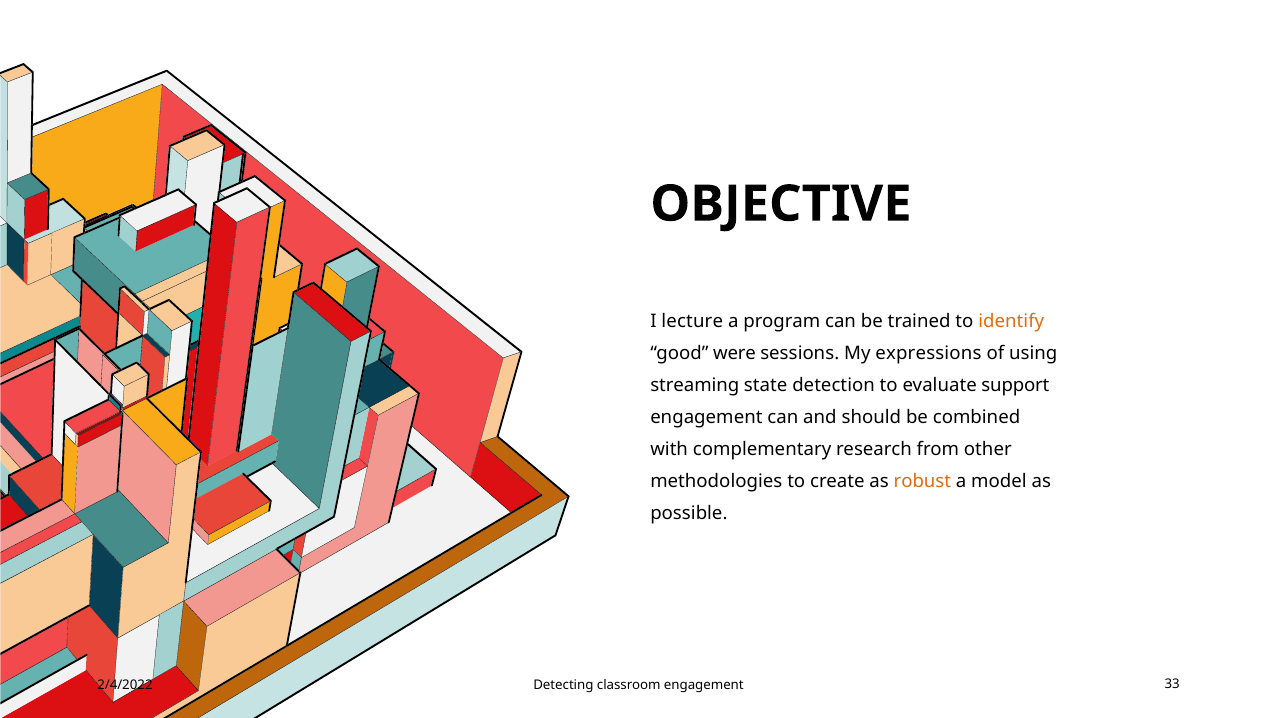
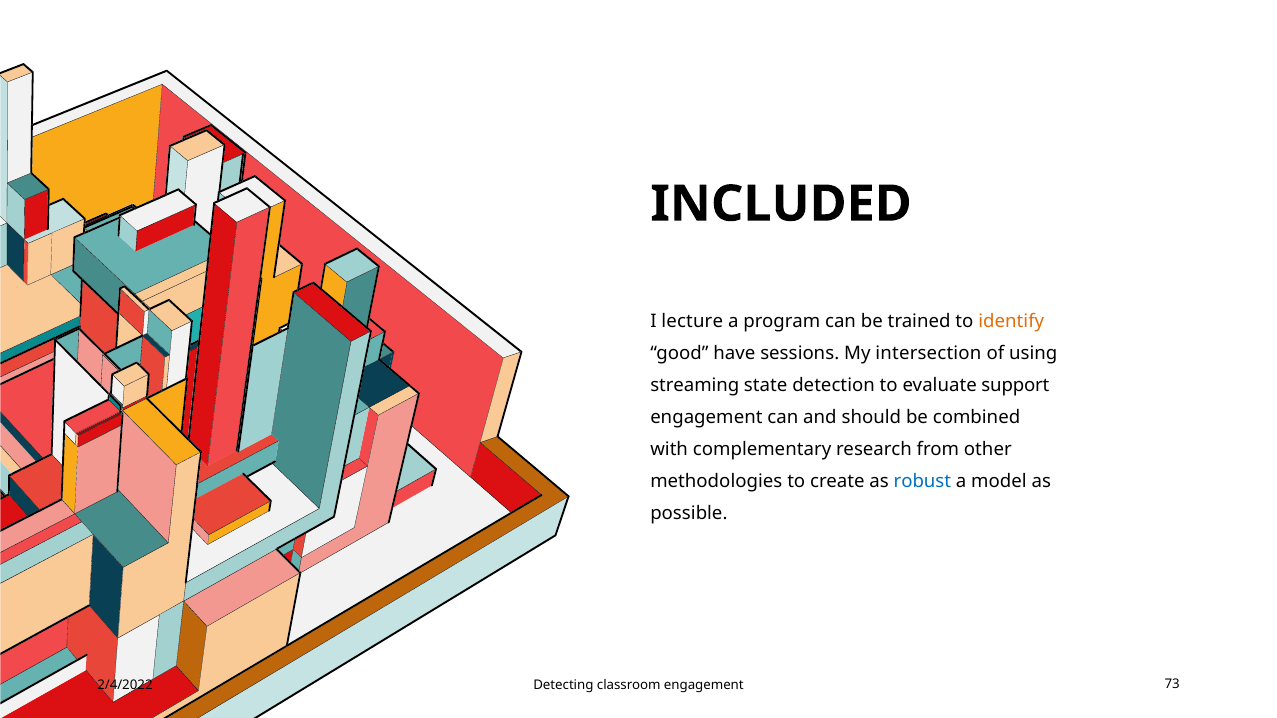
OBJECTIVE: OBJECTIVE -> INCLUDED
were: were -> have
expressions: expressions -> intersection
robust colour: orange -> blue
33: 33 -> 73
